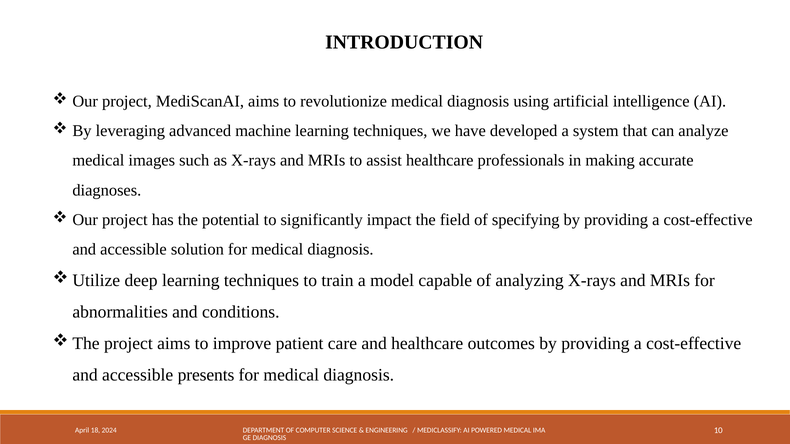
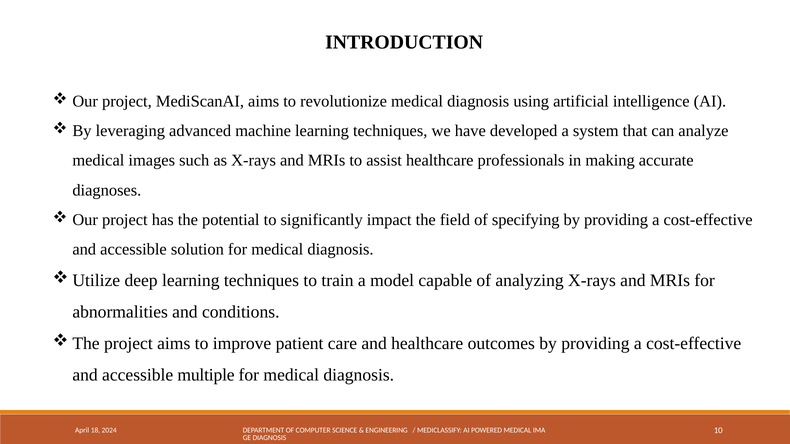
presents: presents -> multiple
